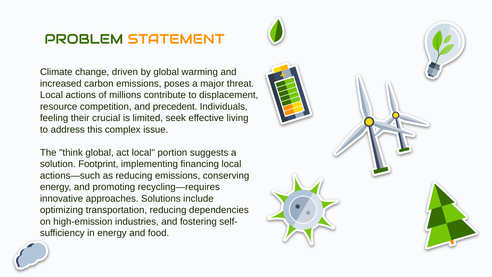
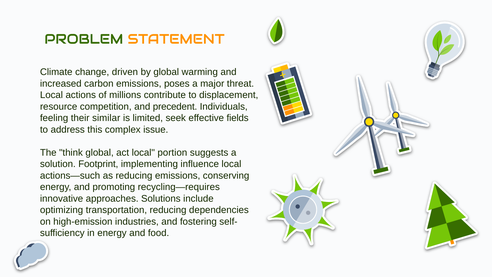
crucial: crucial -> similar
living: living -> fields
financing: financing -> influence
